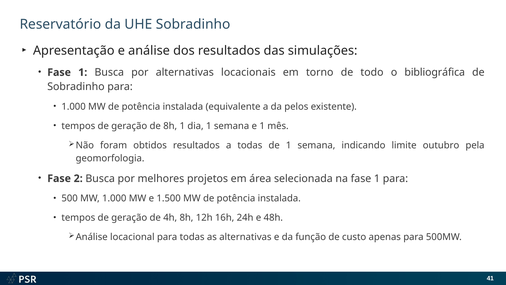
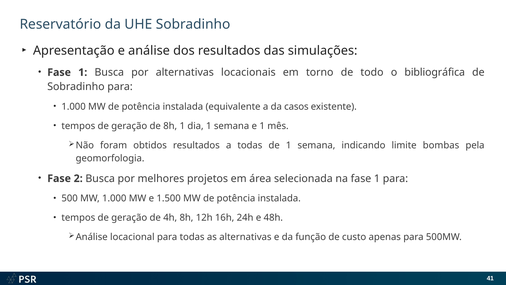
pelos: pelos -> casos
outubro: outubro -> bombas
